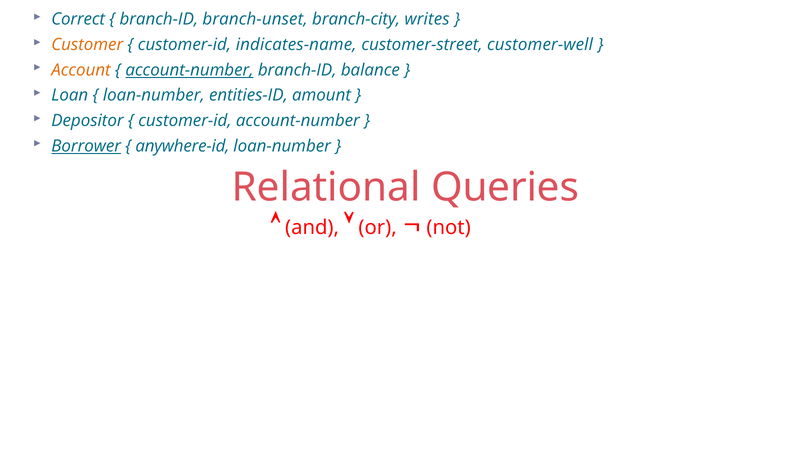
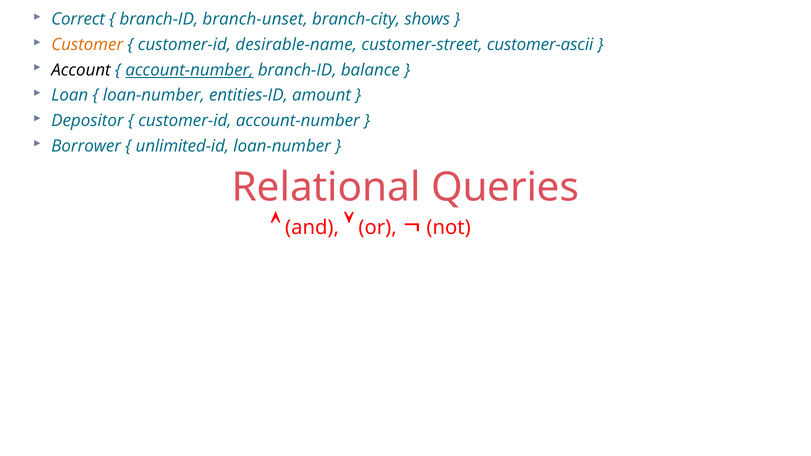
writes: writes -> shows
indicates-name: indicates-name -> desirable-name
customer-well: customer-well -> customer-ascii
Account colour: orange -> black
Borrower underline: present -> none
anywhere-id: anywhere-id -> unlimited-id
